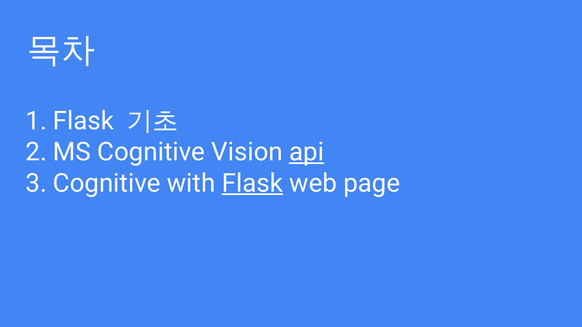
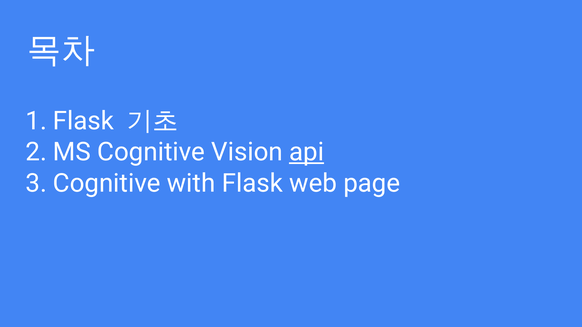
Flask underline: present -> none
